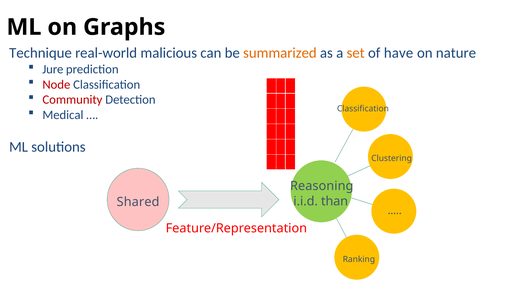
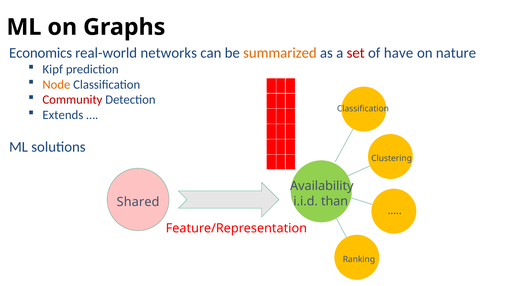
Technique: Technique -> Economics
malicious: malicious -> networks
set colour: orange -> red
Jure: Jure -> Kipf
Node colour: red -> orange
Medical: Medical -> Extends
Reasoning: Reasoning -> Availability
